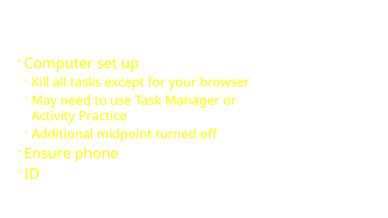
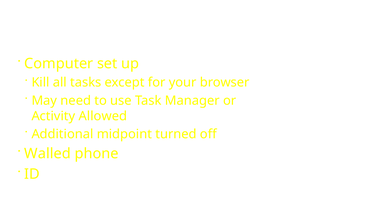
Practice: Practice -> Allowed
Ensure: Ensure -> Walled
